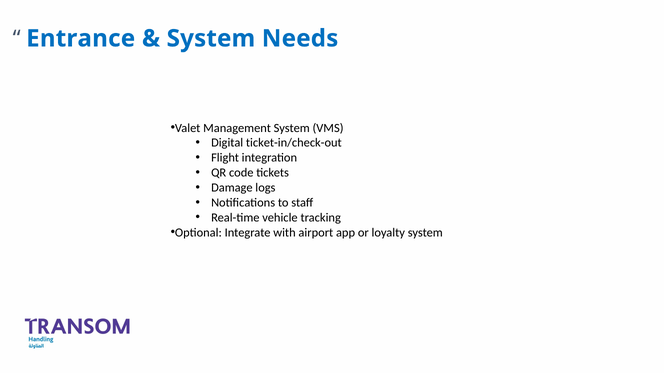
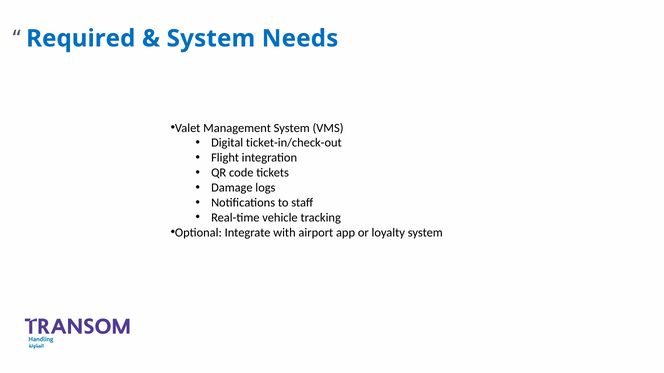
Entrance: Entrance -> Required
